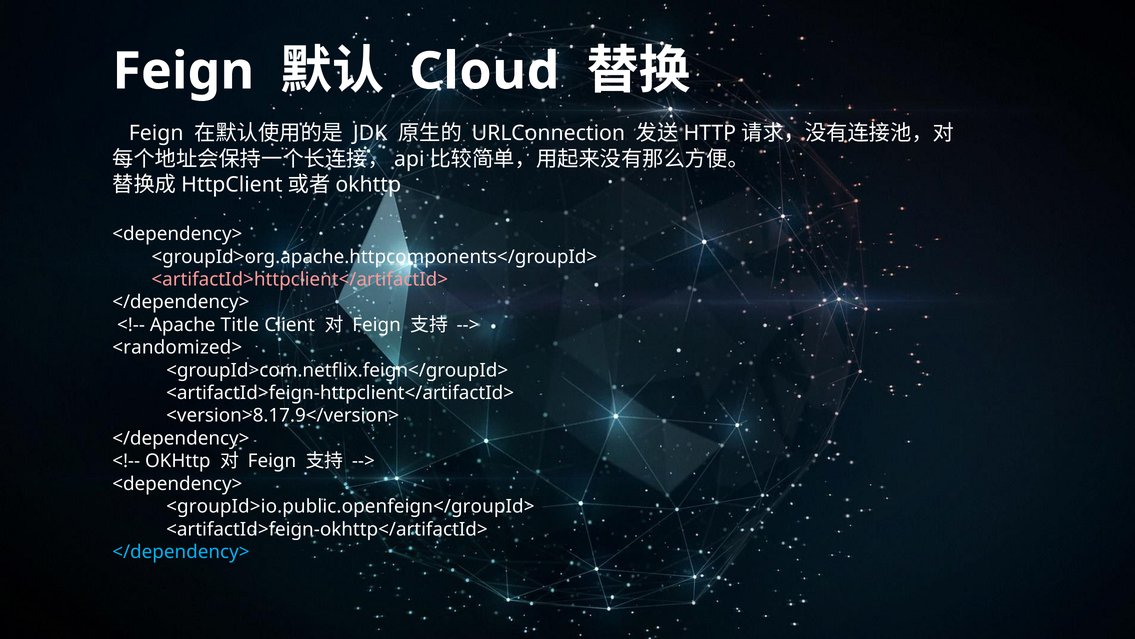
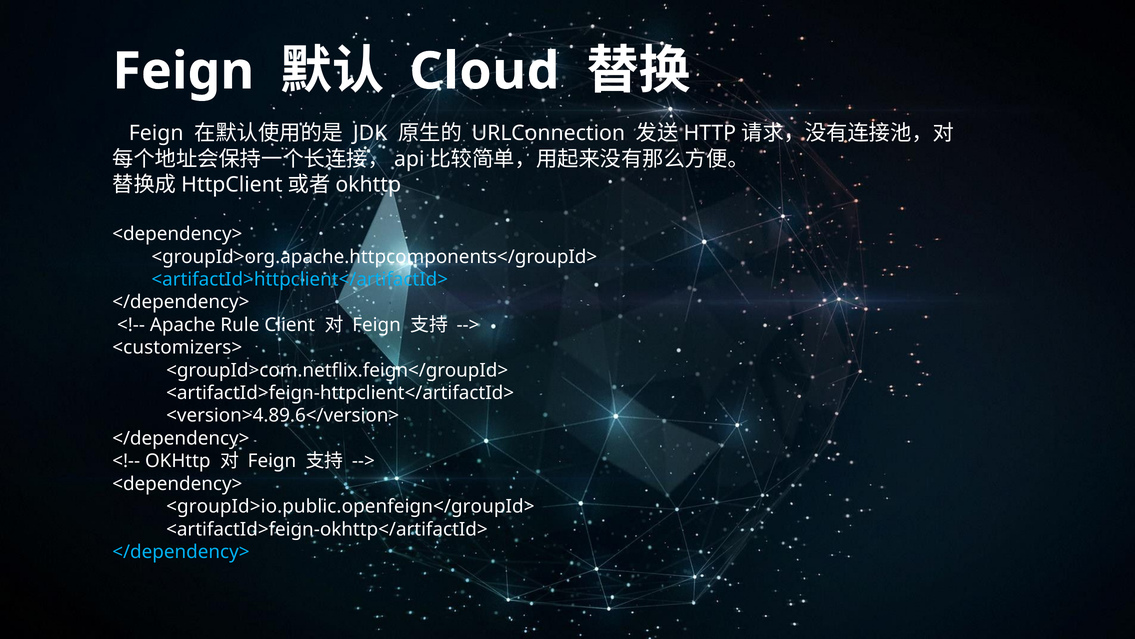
<artifactId>httpclient</artifactId> colour: pink -> light blue
Title: Title -> Rule
<randomized>: <randomized> -> <customizers>
<version>8.17.9</version>: <version>8.17.9</version> -> <version>4.89.6</version>
